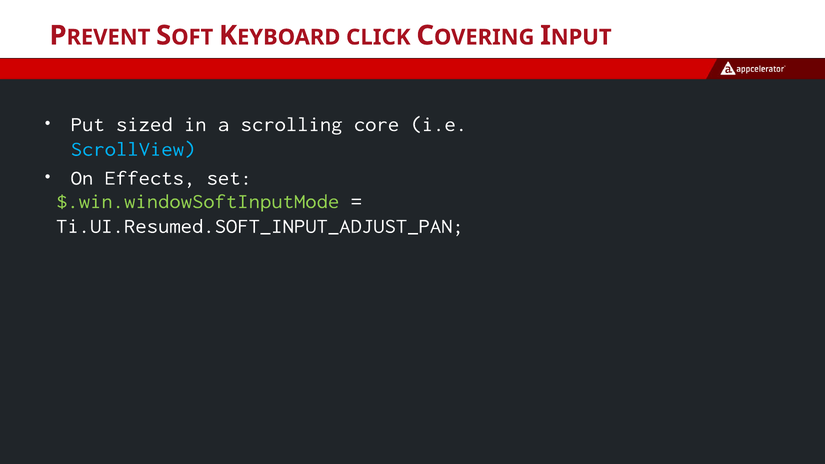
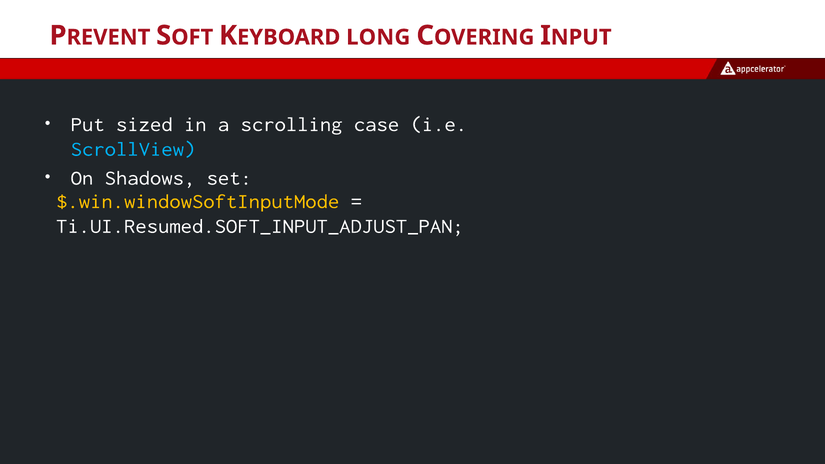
CLICK: CLICK -> LONG
core: core -> case
Effects: Effects -> Shadows
$.win.windowSoftInputMode colour: light green -> yellow
